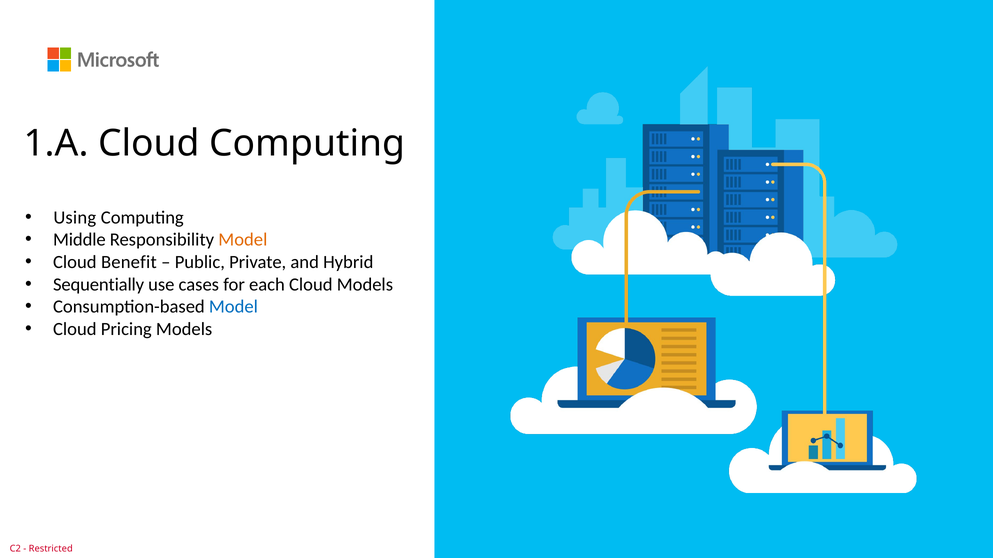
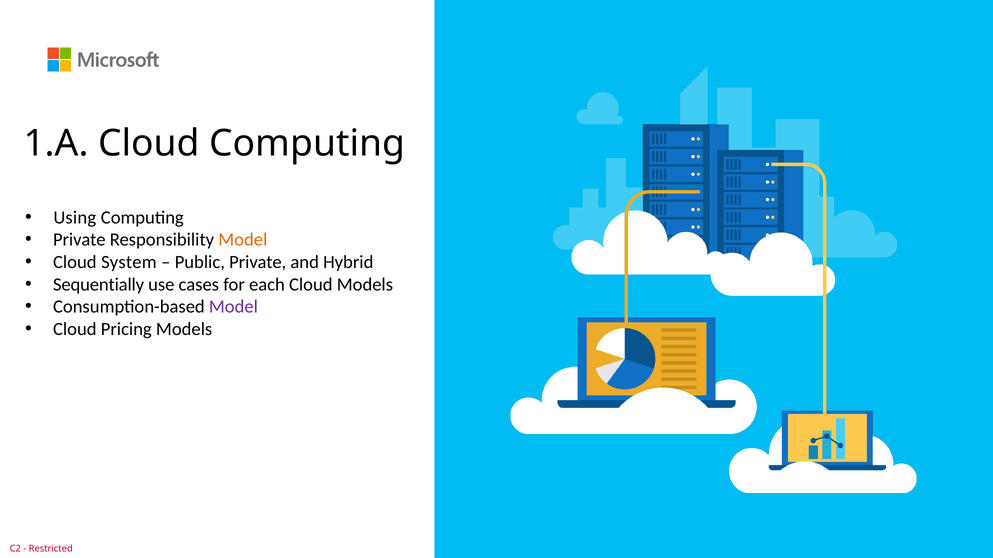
Middle at (79, 240): Middle -> Private
Benefit: Benefit -> System
Model at (233, 307) colour: blue -> purple
